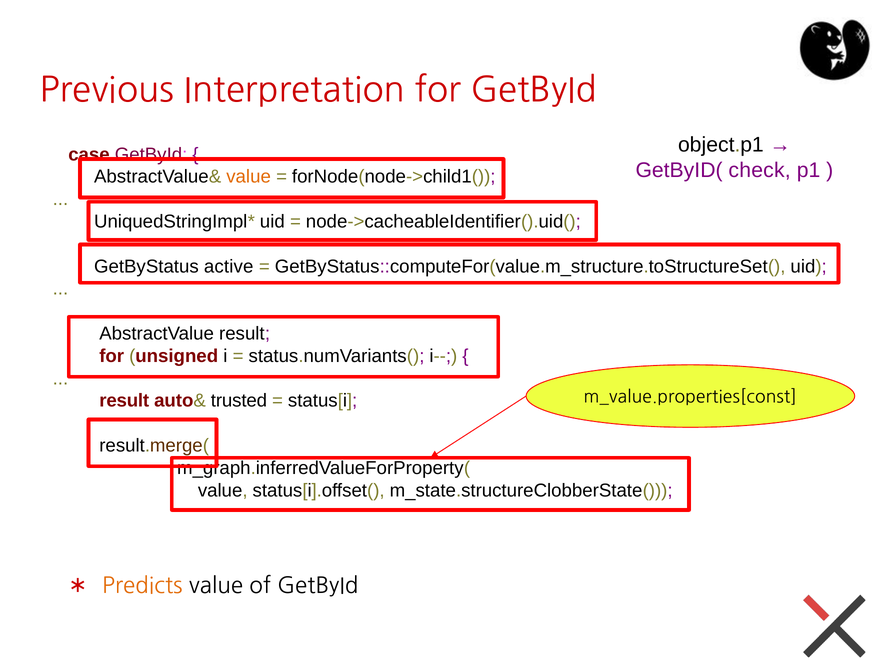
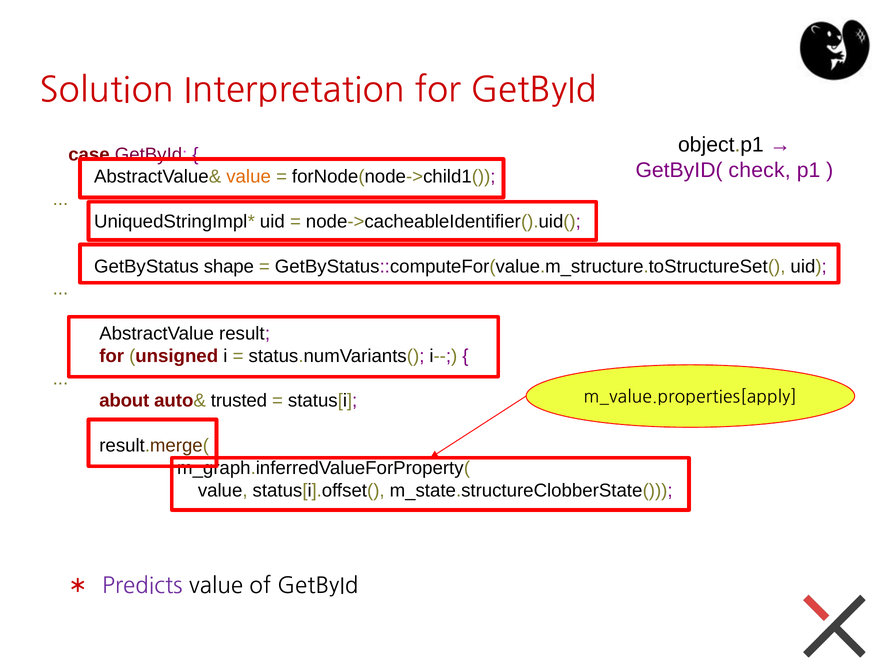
Previous: Previous -> Solution
active: active -> shape
m_value.properties[const: m_value.properties[const -> m_value.properties[apply
result at (124, 401): result -> about
Predicts colour: orange -> purple
